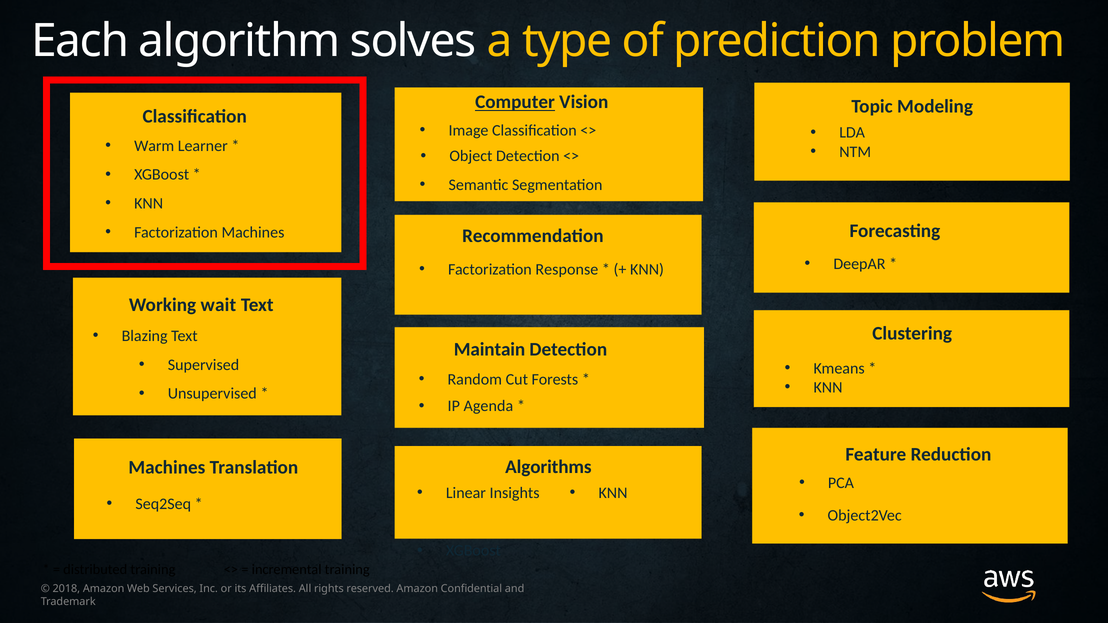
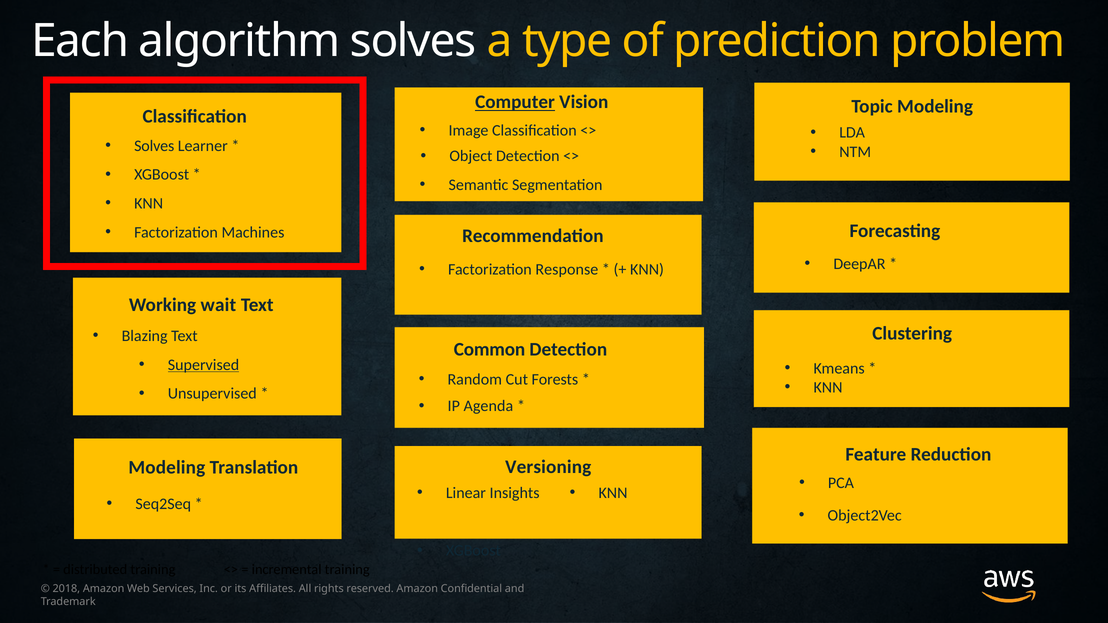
Warm at (154, 146): Warm -> Solves
Maintain: Maintain -> Common
Supervised underline: none -> present
Algorithms: Algorithms -> Versioning
Machines at (167, 467): Machines -> Modeling
